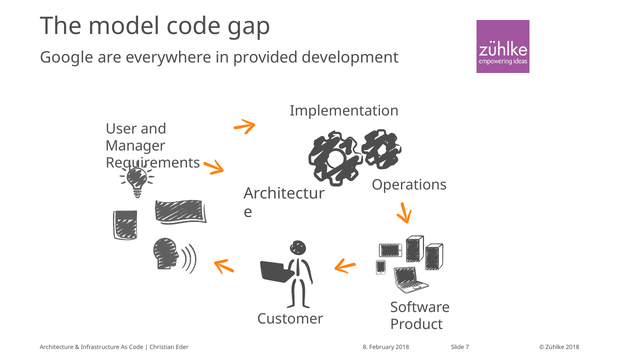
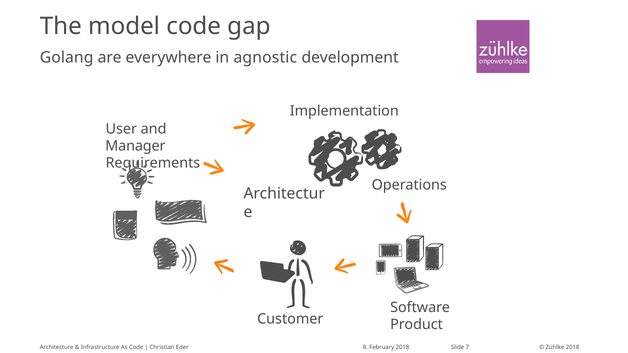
Google: Google -> Golang
provided: provided -> agnostic
